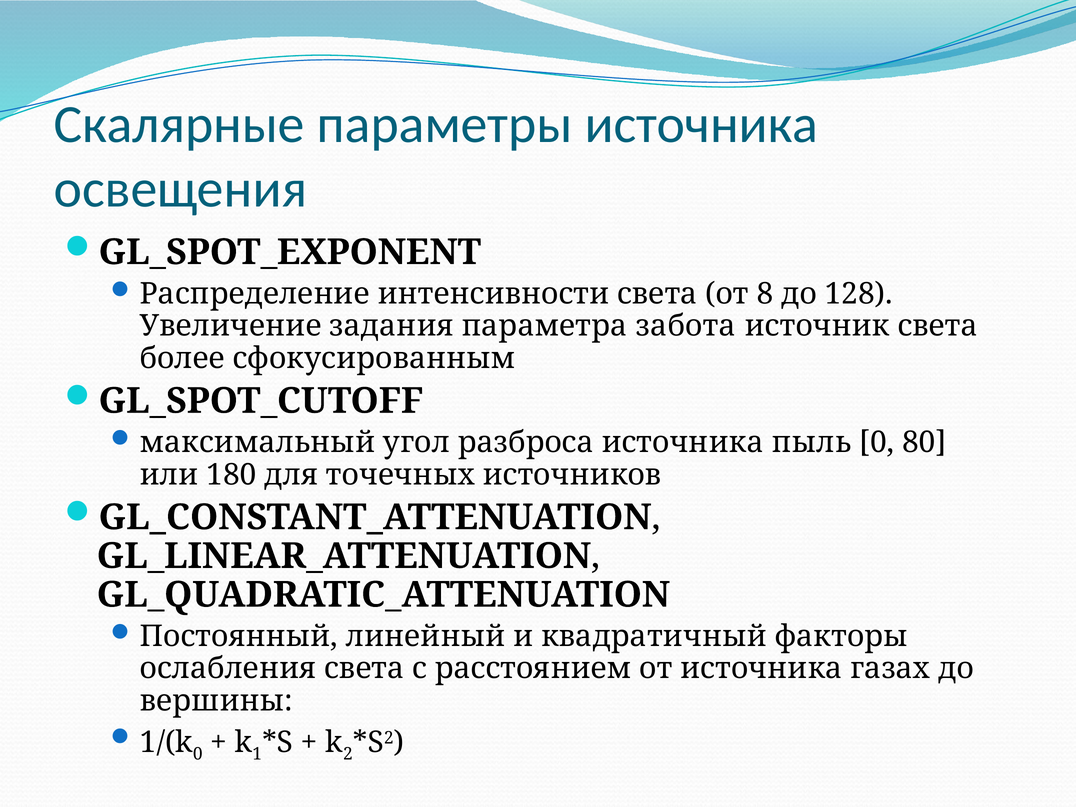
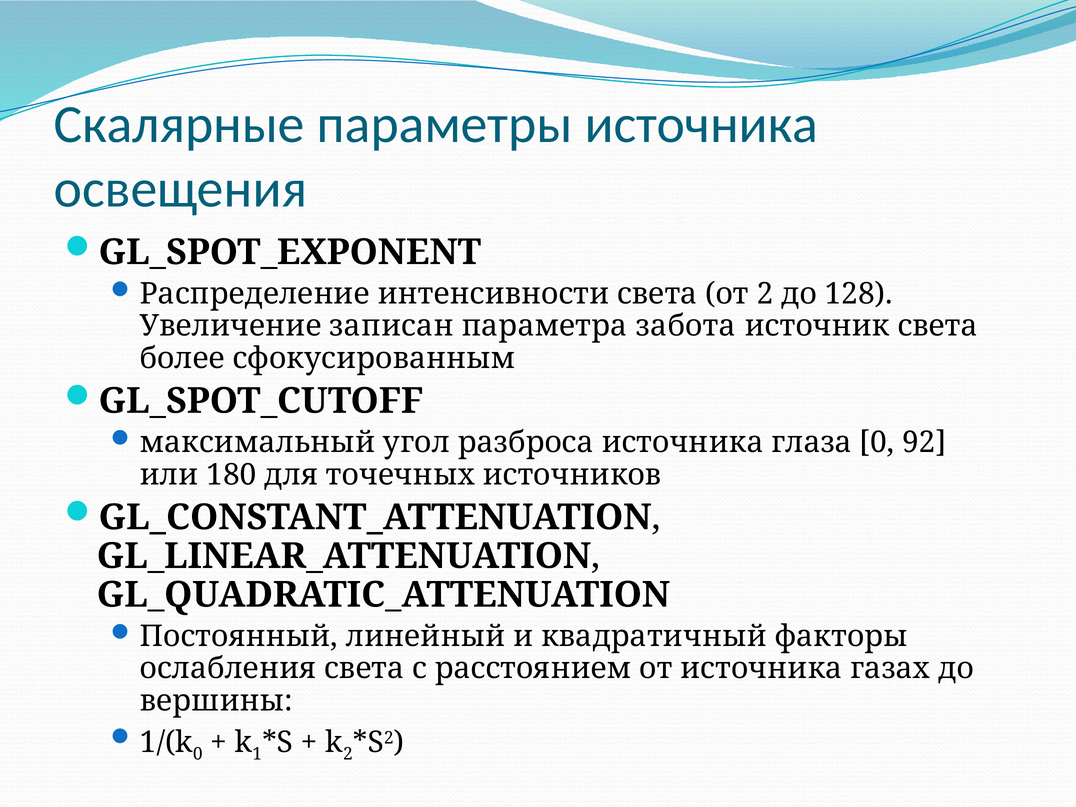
от 8: 8 -> 2
задания: задания -> записан
пыль: пыль -> глаза
80: 80 -> 92
